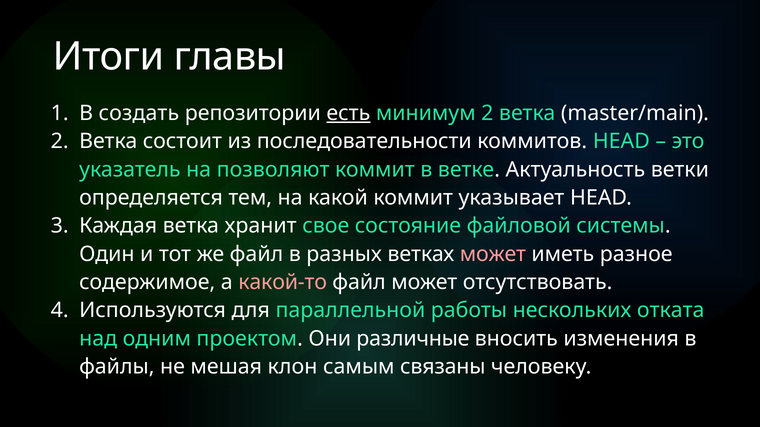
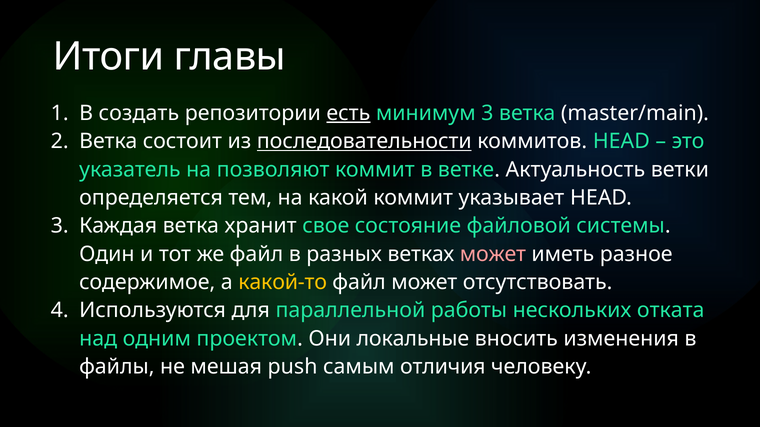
минимум 2: 2 -> 3
последовательности underline: none -> present
какой-то colour: pink -> yellow
различные: различные -> локальные
клон: клон -> push
связаны: связаны -> отличия
